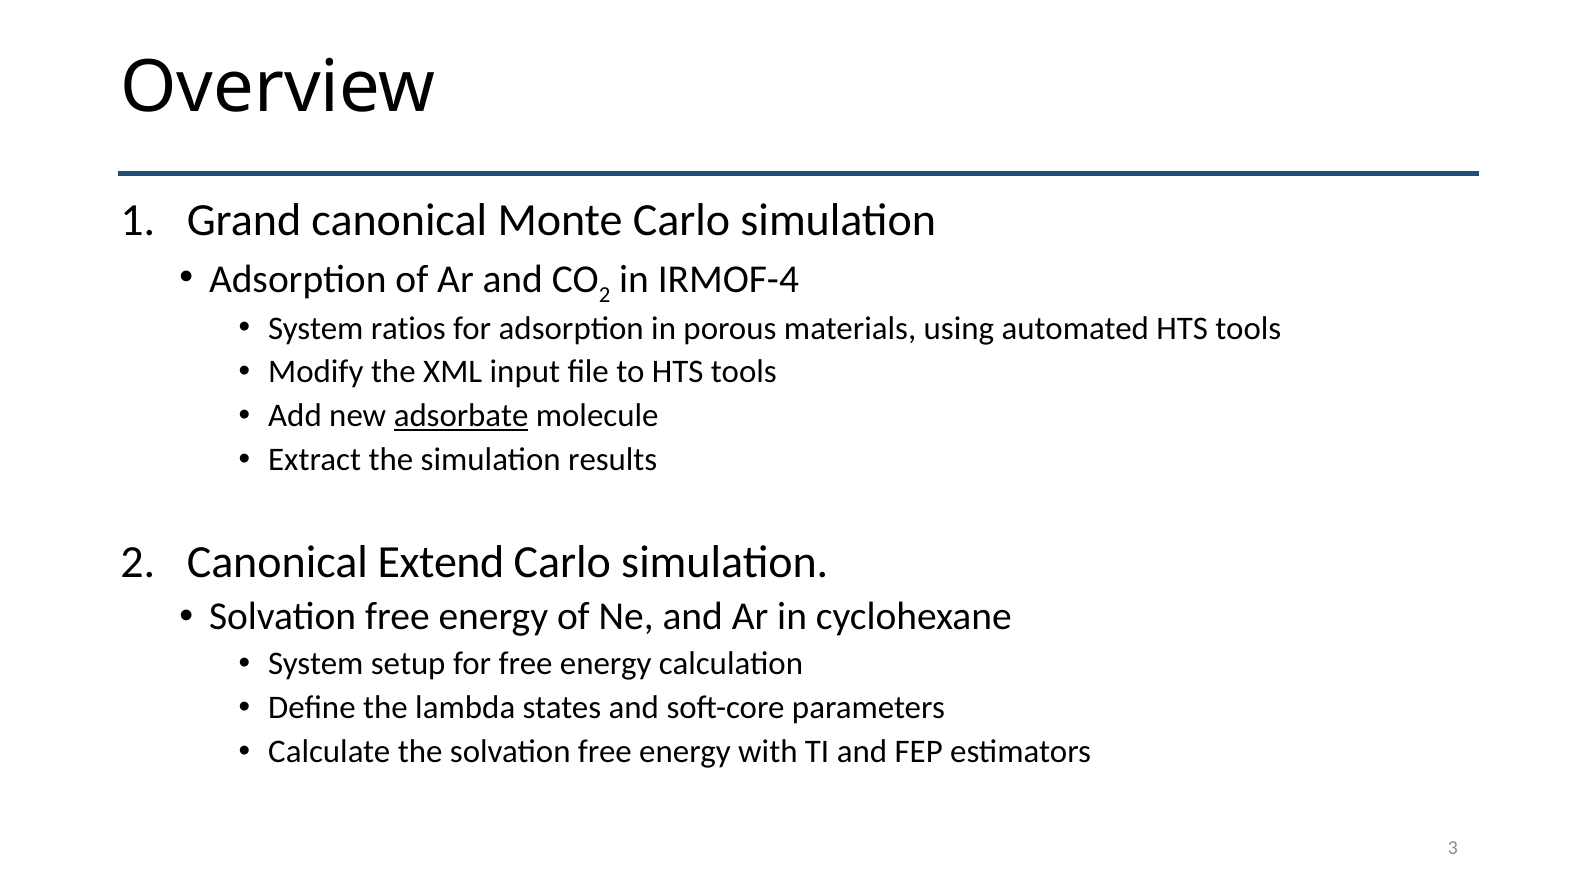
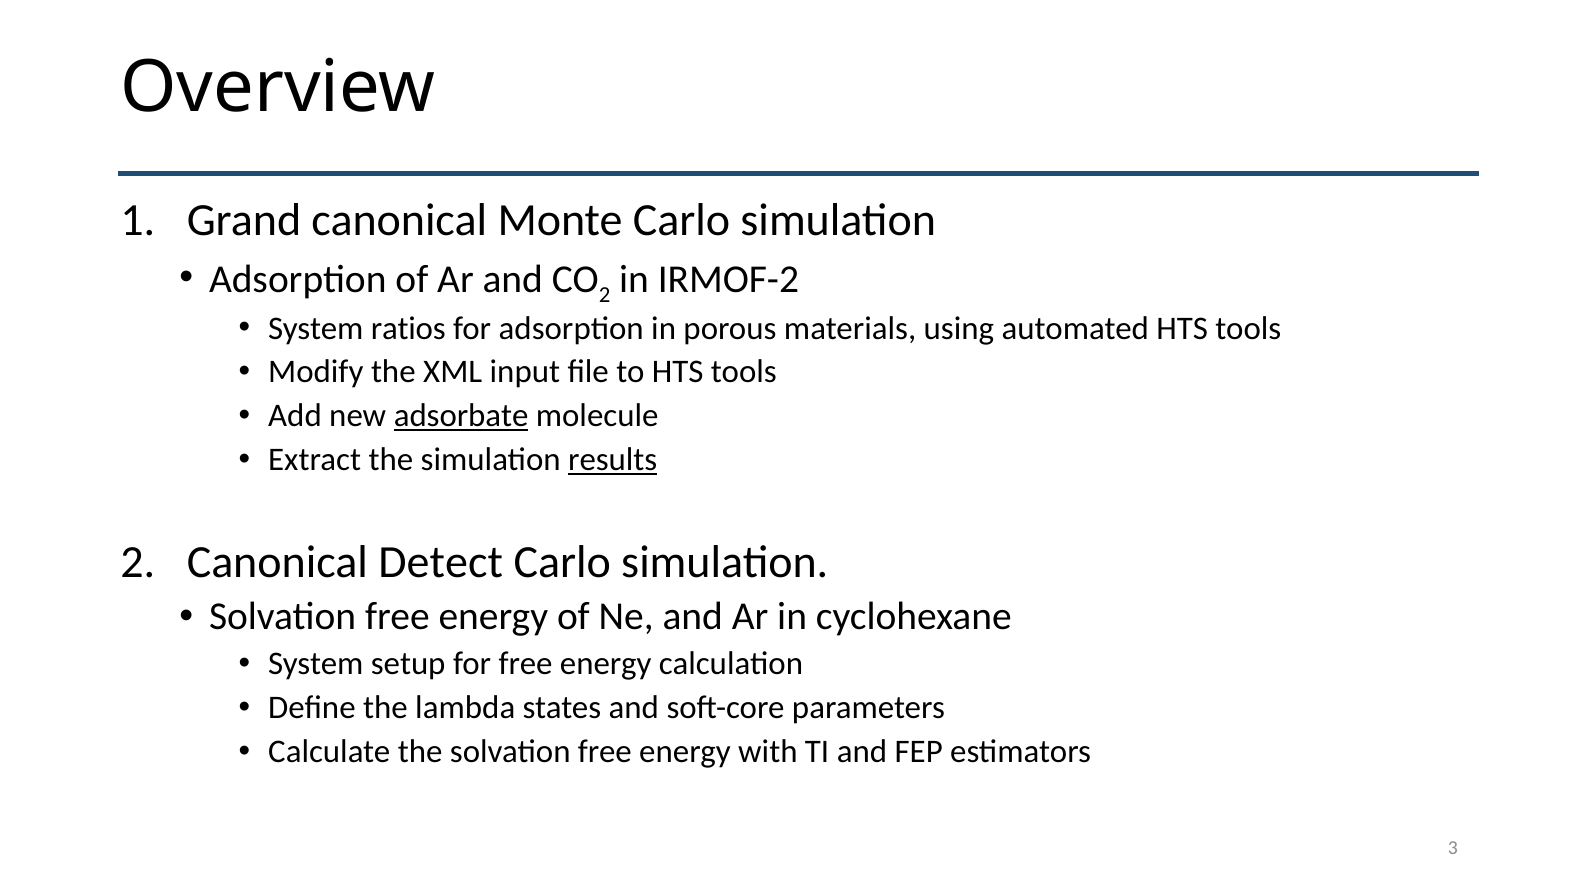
IRMOF-4: IRMOF-4 -> IRMOF-2
results underline: none -> present
Extend: Extend -> Detect
